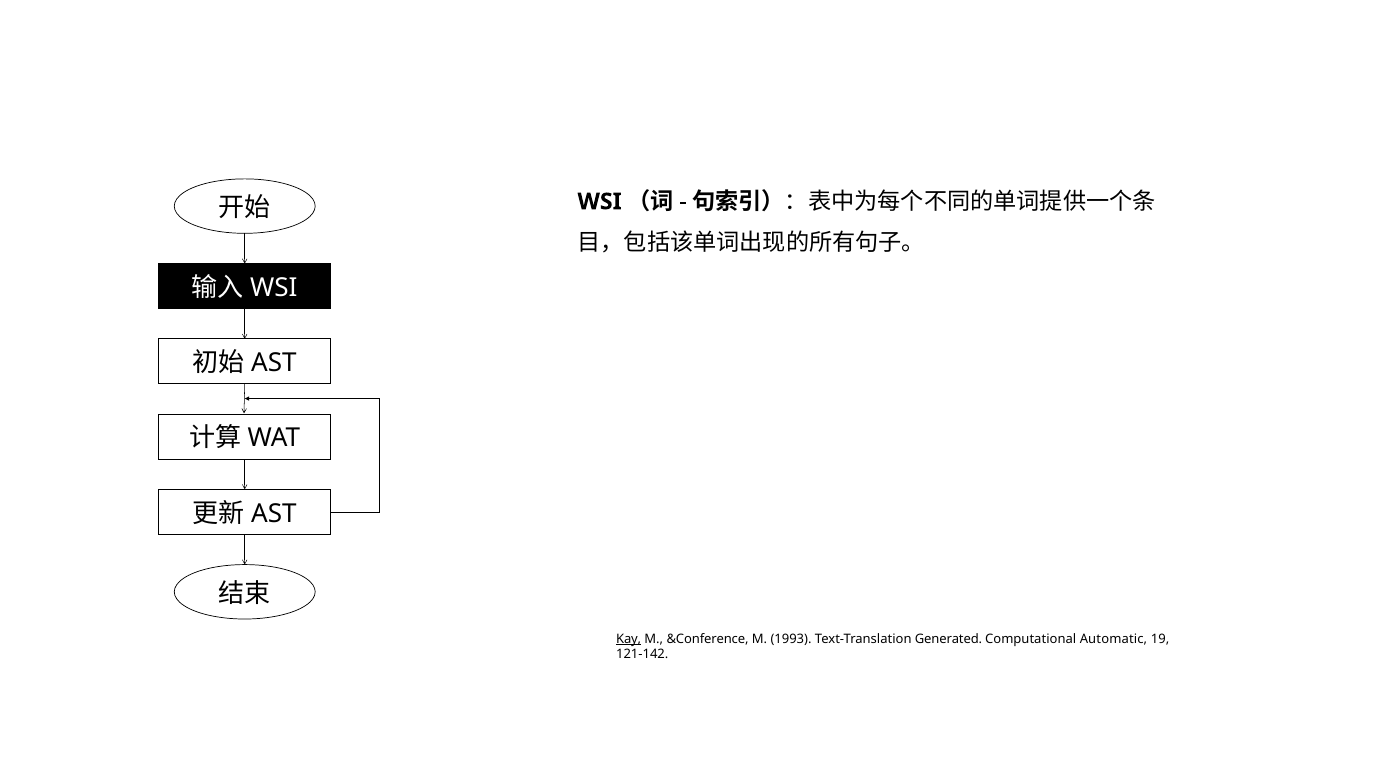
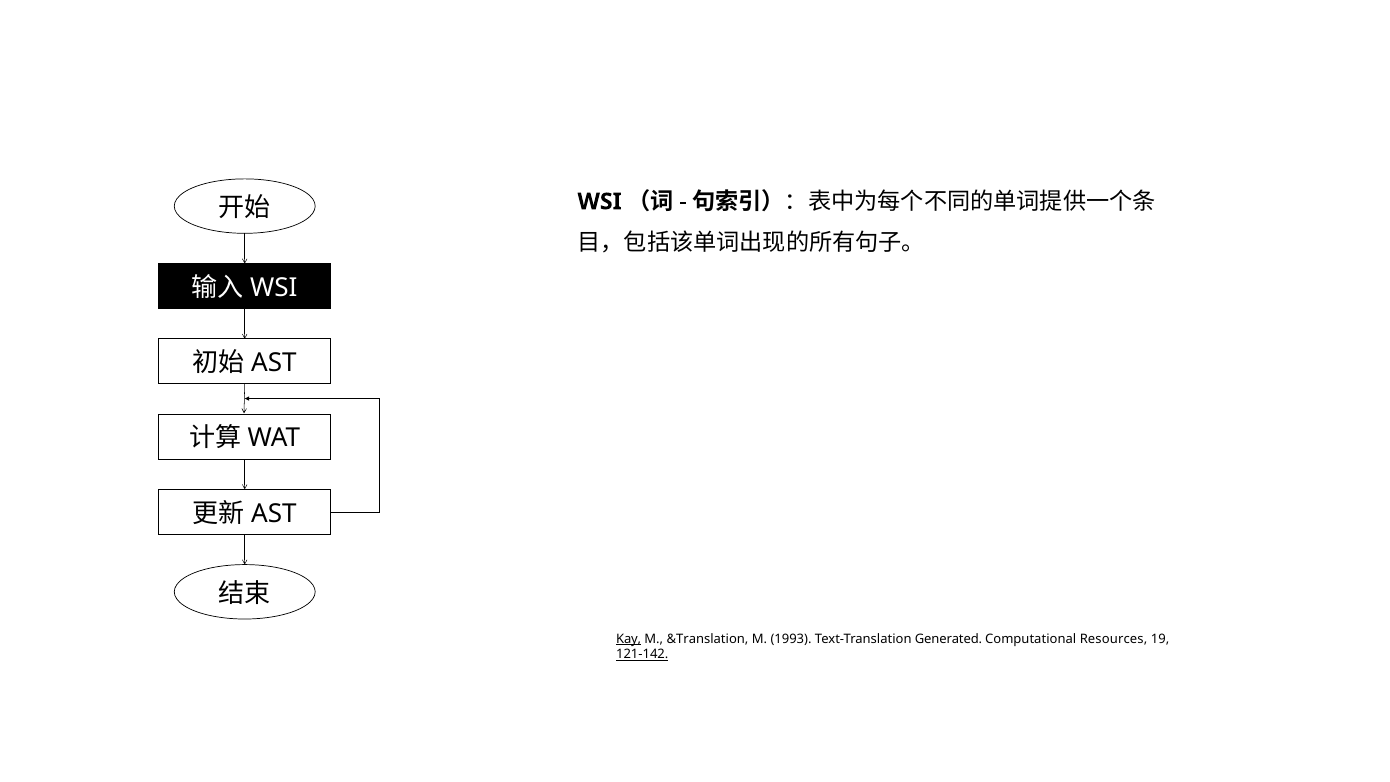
&Conference: &Conference -> &Translation
Automatic: Automatic -> Resources
121-142 underline: none -> present
